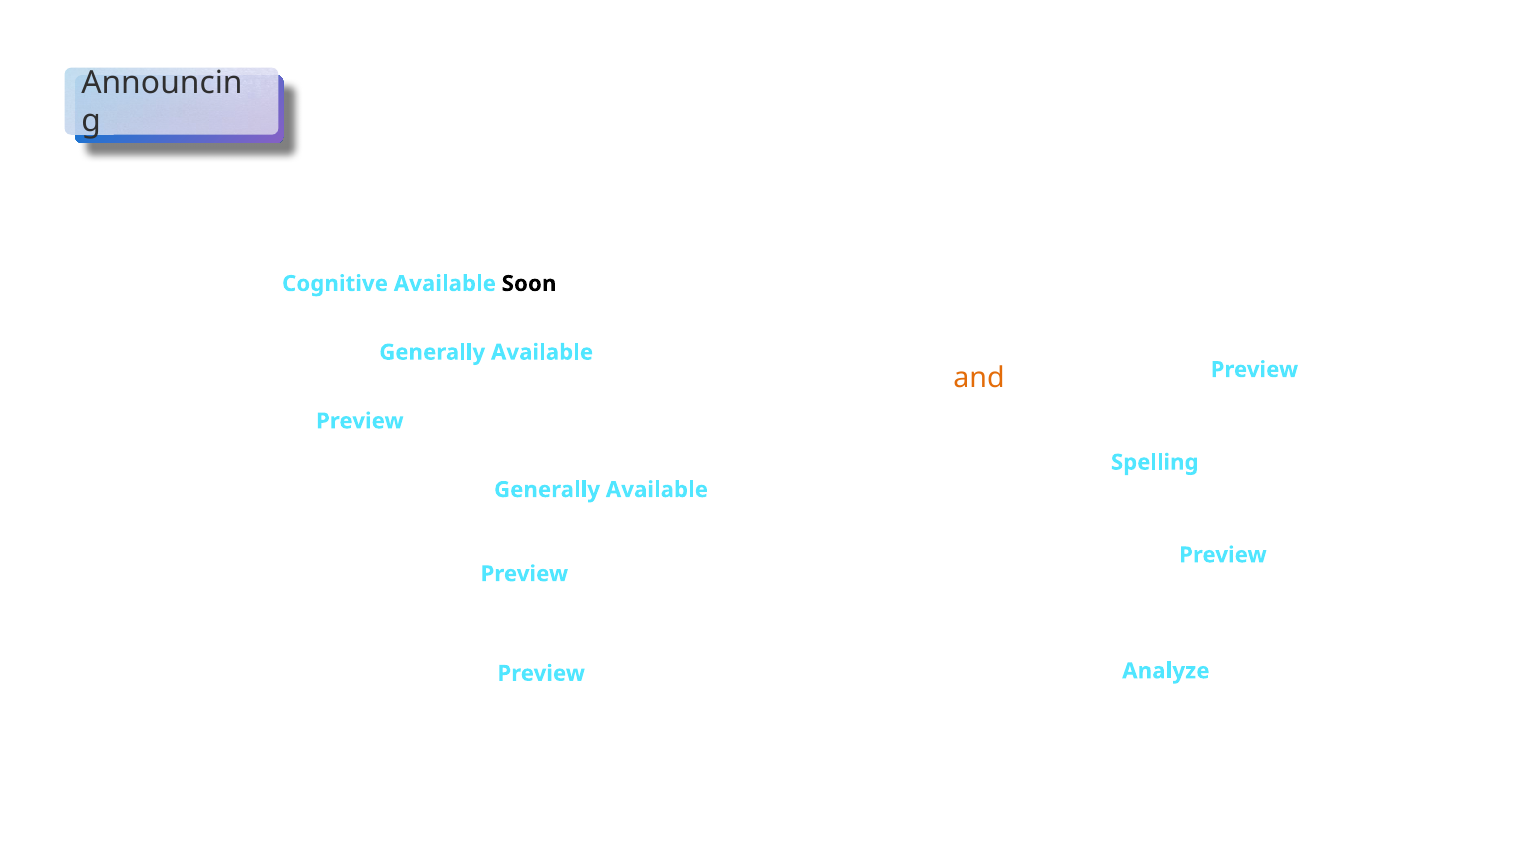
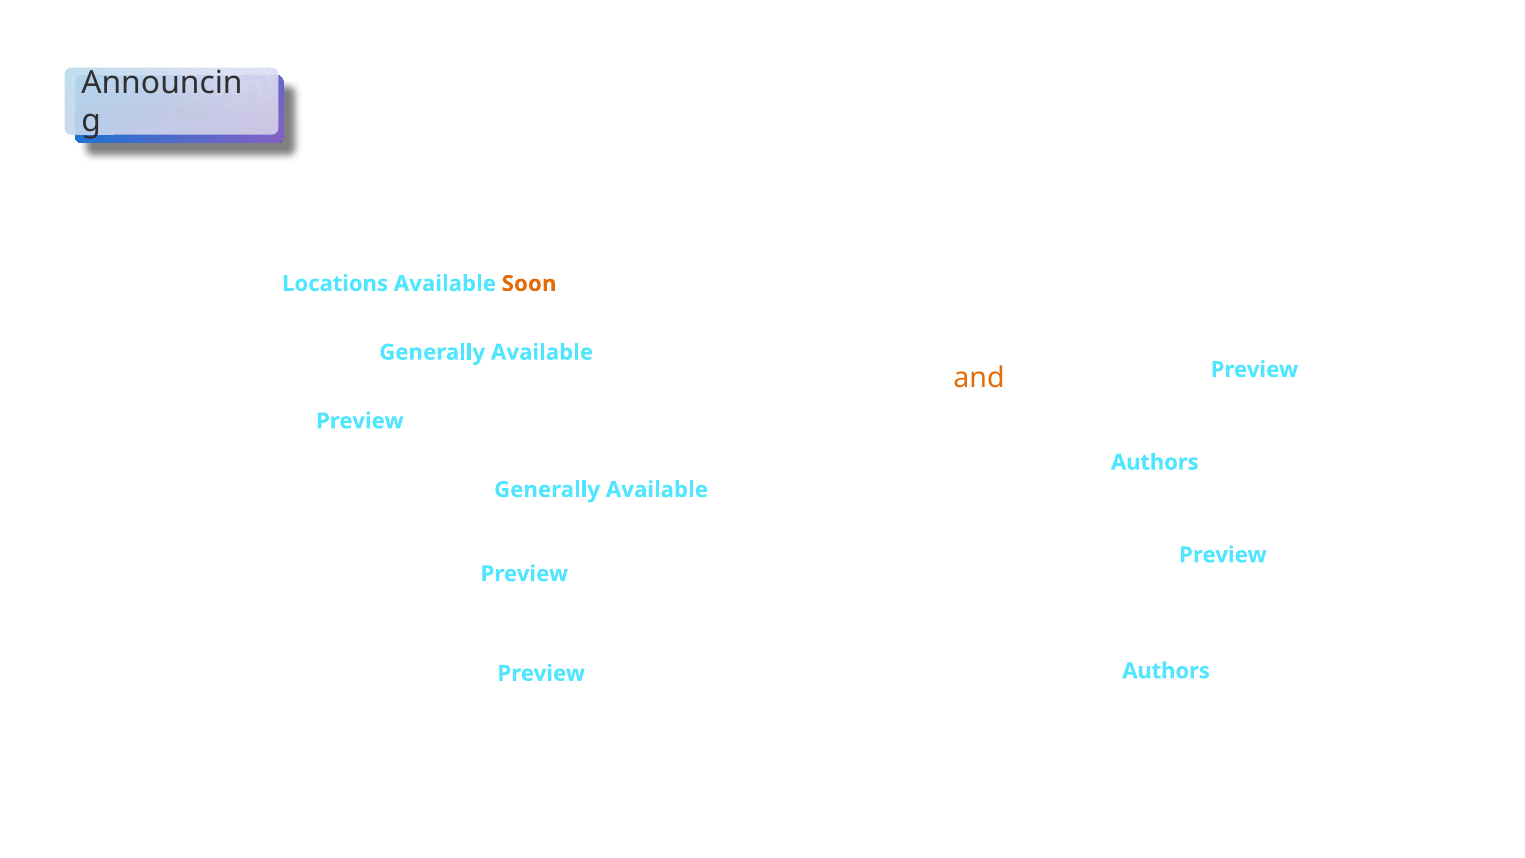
Cognitive: Cognitive -> Locations
Soon colour: black -> orange
Spelling at (1155, 462): Spelling -> Authors
Workbench Analyze: Analyze -> Authors
